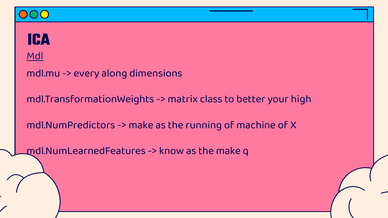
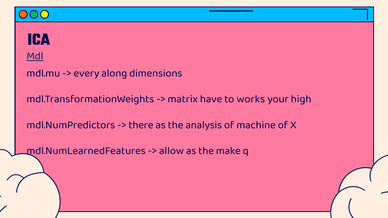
class: class -> have
better: better -> works
make at (141, 125): make -> there
running: running -> analysis
know: know -> allow
